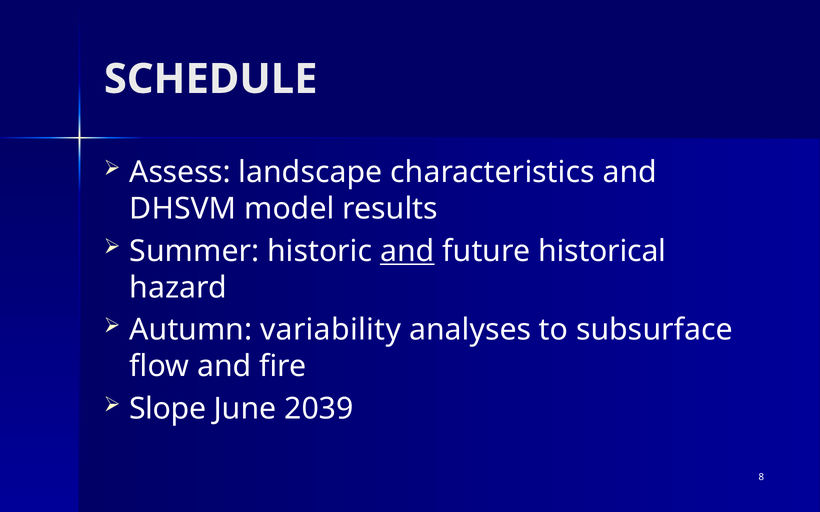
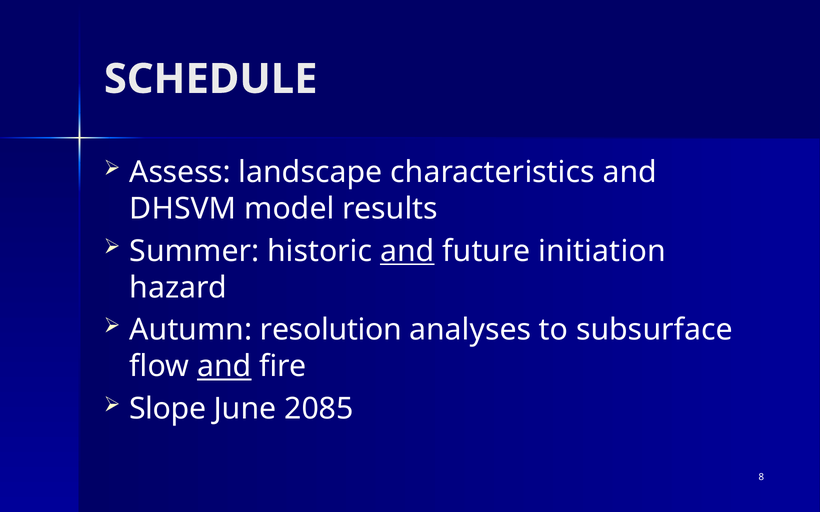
historical: historical -> initiation
variability: variability -> resolution
and at (224, 367) underline: none -> present
2039: 2039 -> 2085
